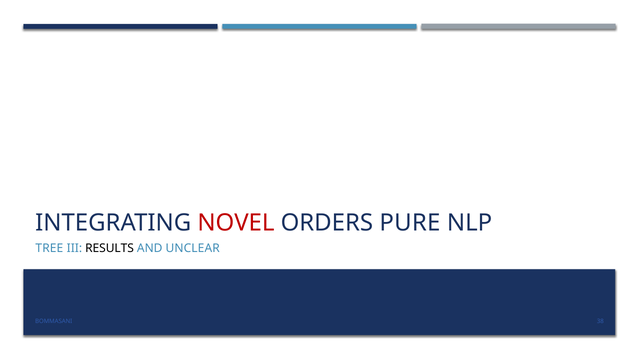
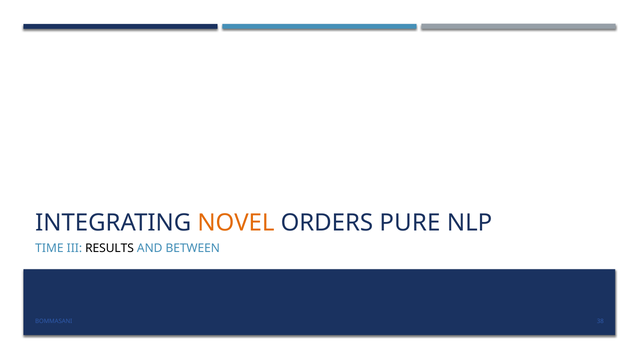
NOVEL colour: red -> orange
TREE: TREE -> TIME
UNCLEAR: UNCLEAR -> BETWEEN
